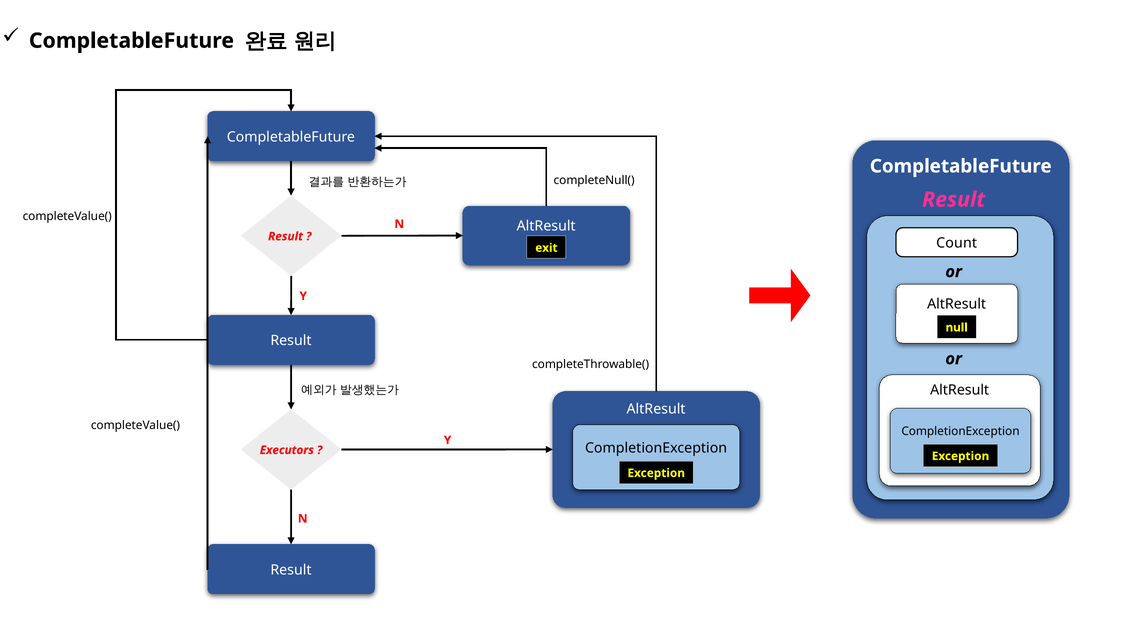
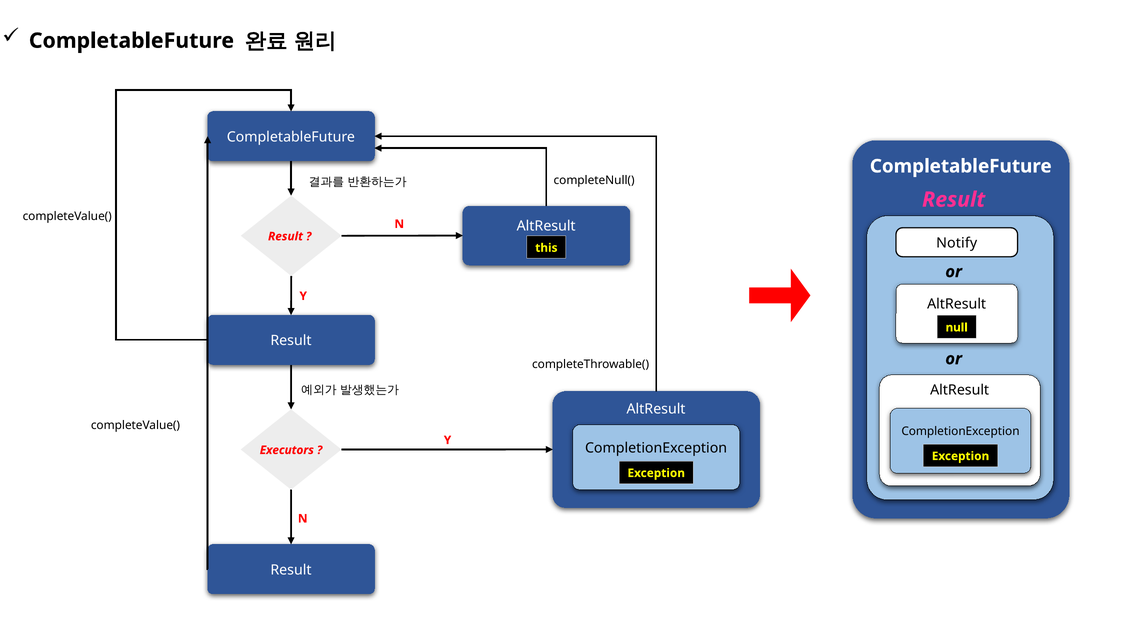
Count: Count -> Notify
exit: exit -> this
